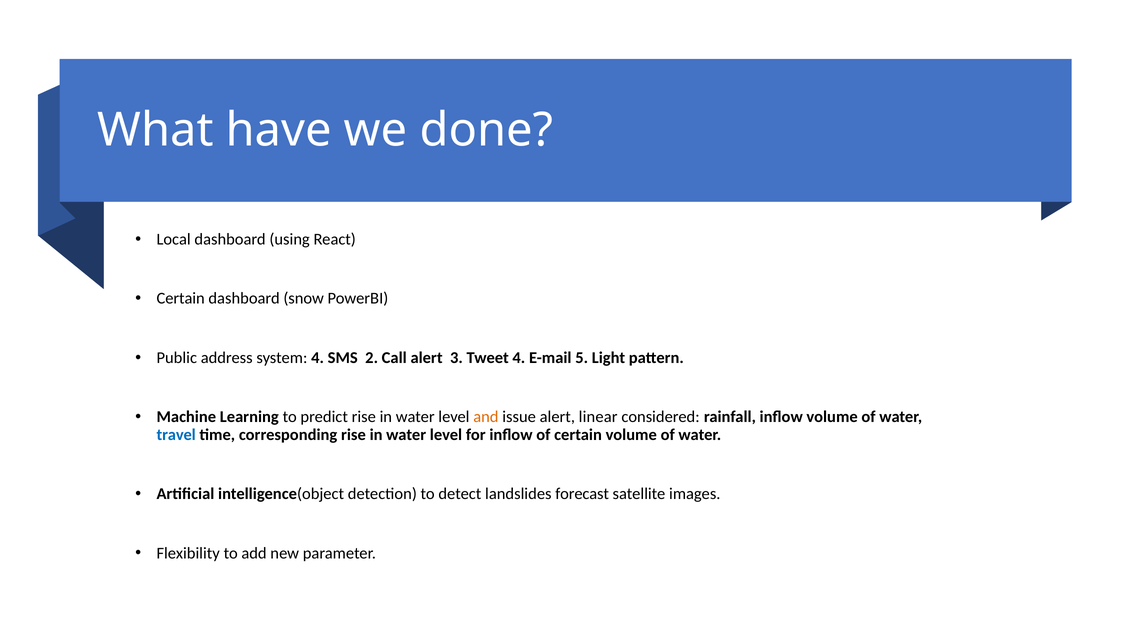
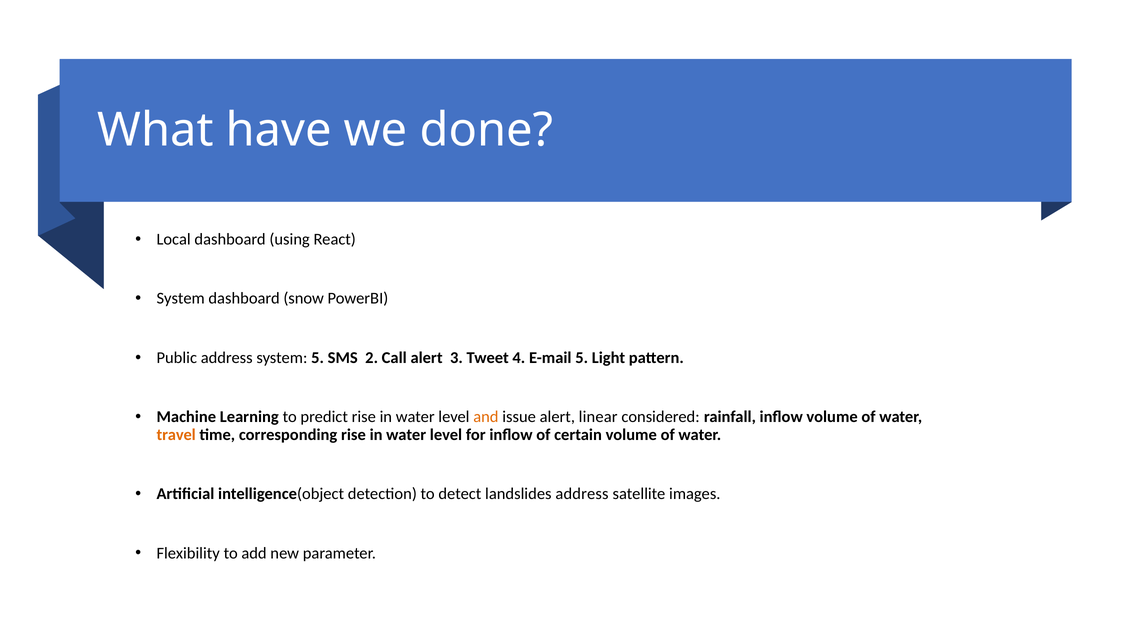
Certain at (181, 299): Certain -> System
system 4: 4 -> 5
travel colour: blue -> orange
landslides forecast: forecast -> address
